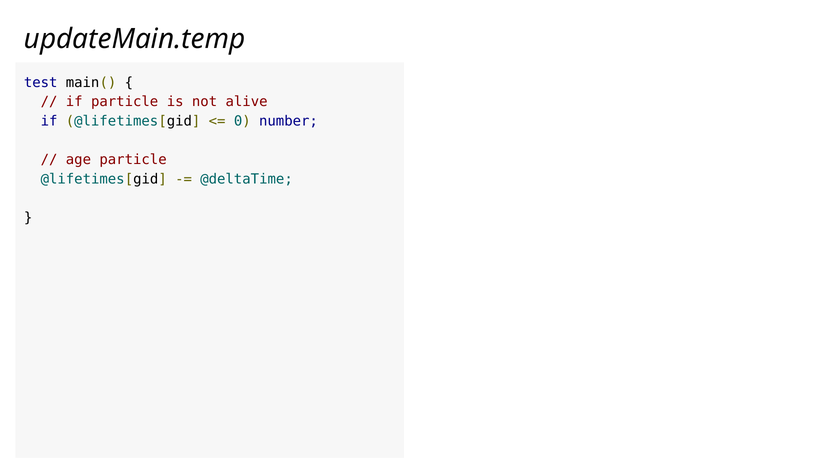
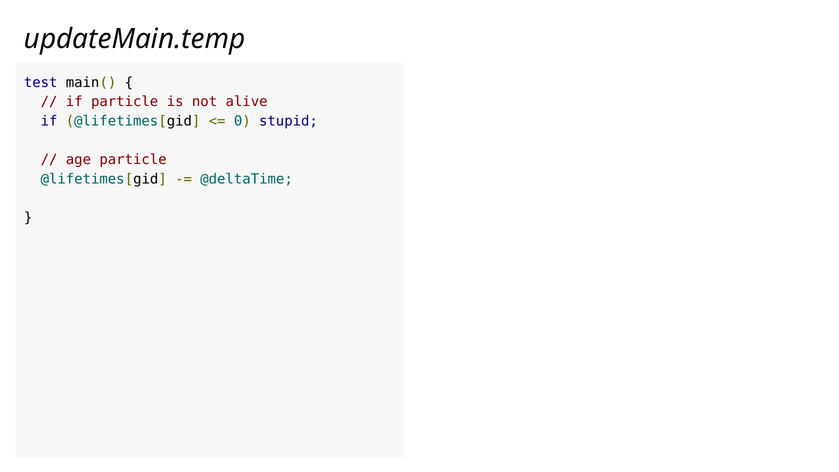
number: number -> stupid
